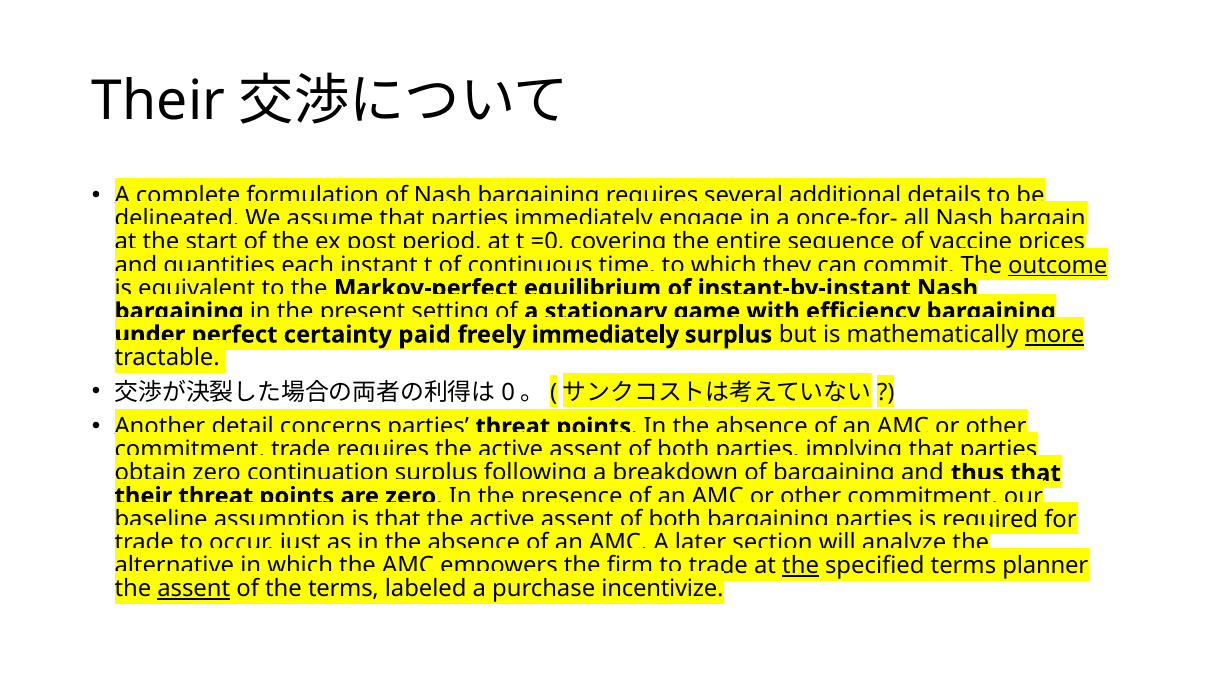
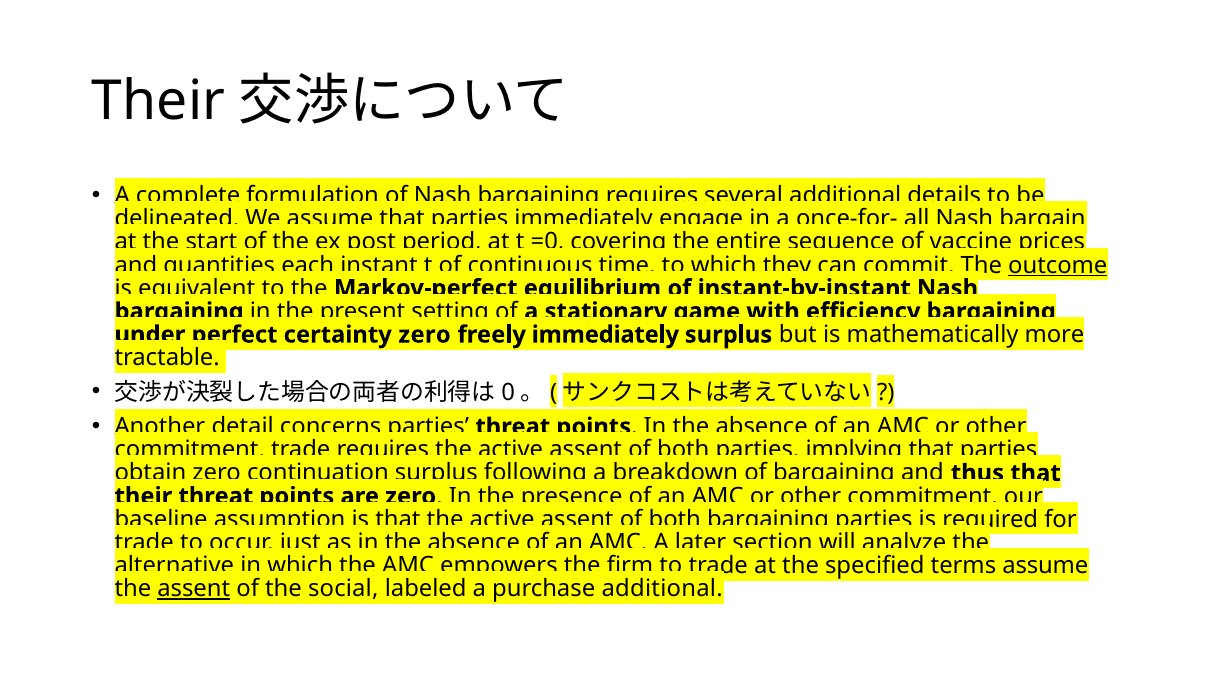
certainty paid: paid -> zero
more underline: present -> none
the at (801, 566) underline: present -> none
terms planner: planner -> assume
the terms: terms -> social
purchase incentivize: incentivize -> additional
